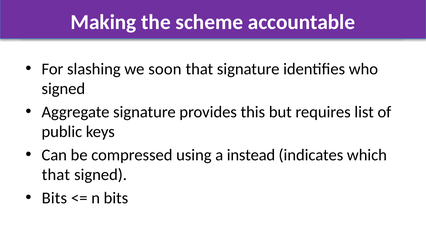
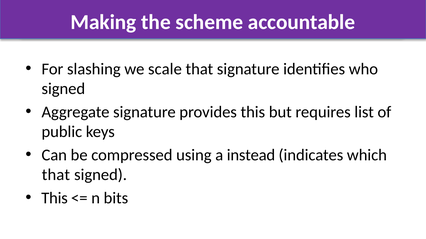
soon: soon -> scale
Bits at (54, 198): Bits -> This
